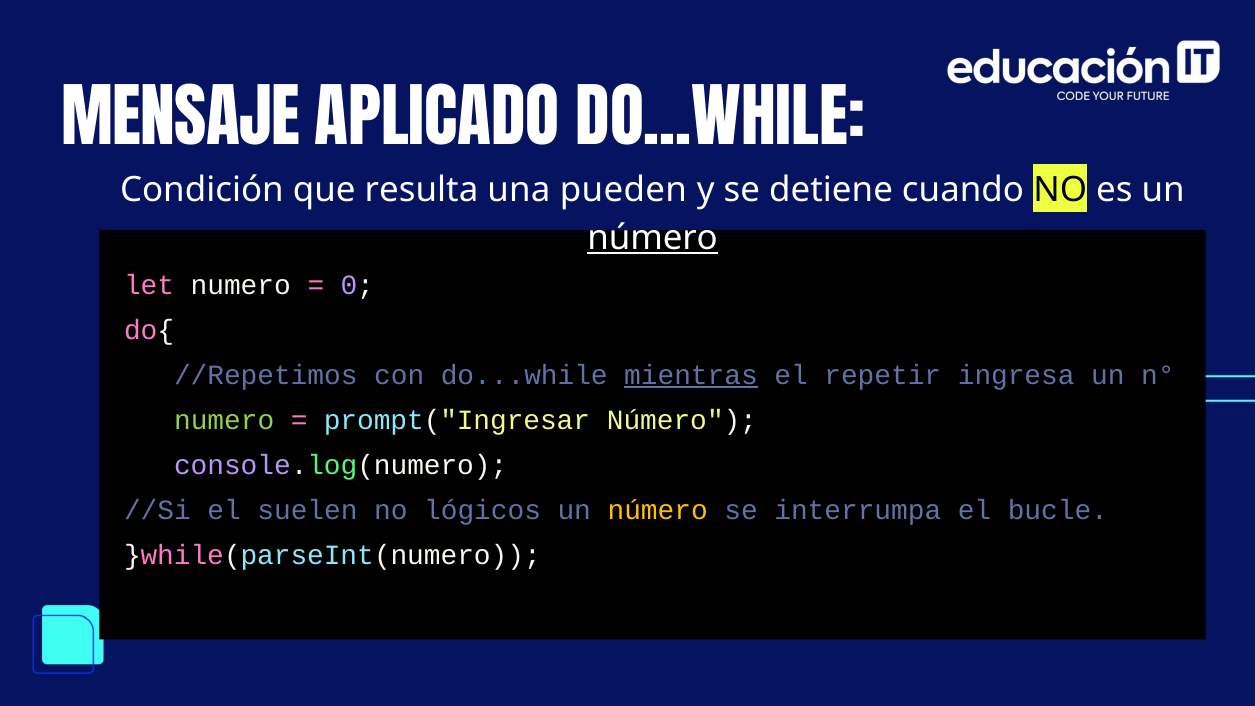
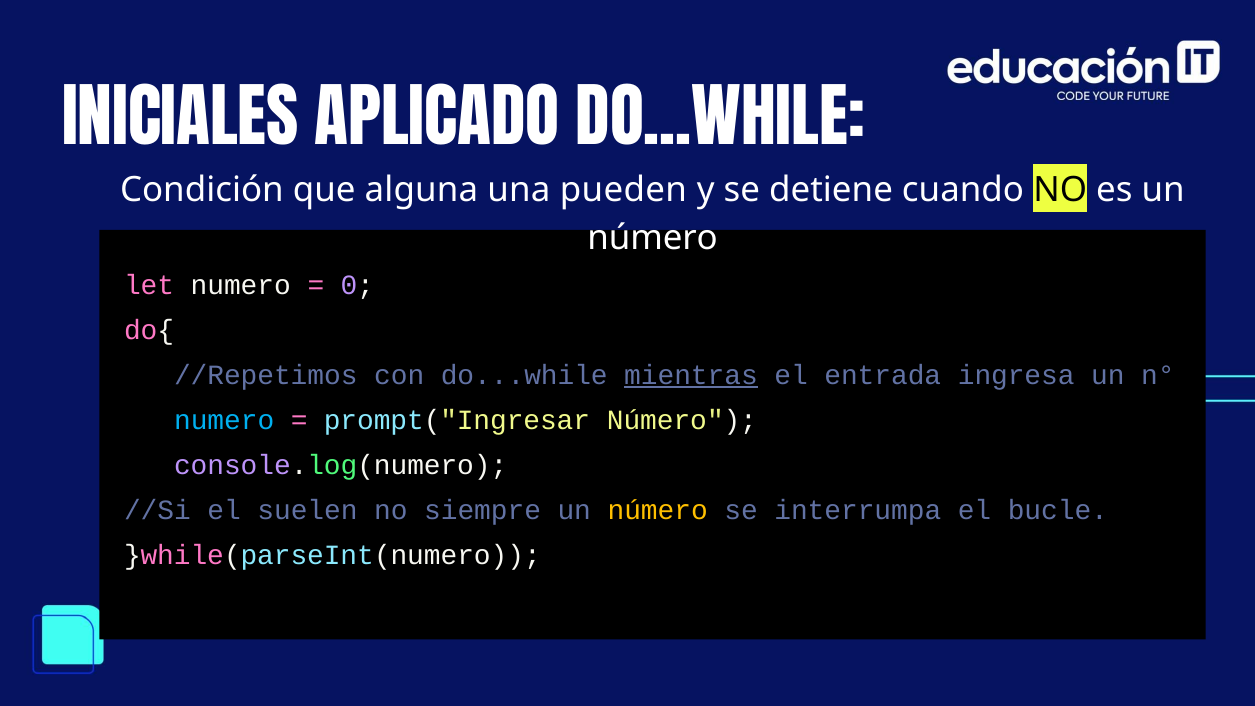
MENSAJE: MENSAJE -> INICIALES
resulta: resulta -> alguna
número at (653, 238) underline: present -> none
repetir: repetir -> entrada
numero at (224, 420) colour: light green -> light blue
lógicos: lógicos -> siempre
